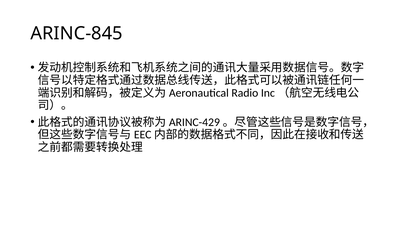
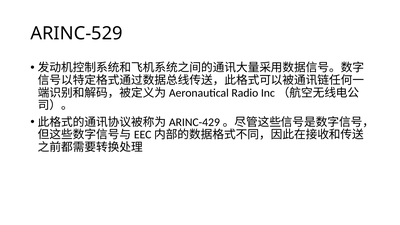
ARINC-845: ARINC-845 -> ARINC-529
